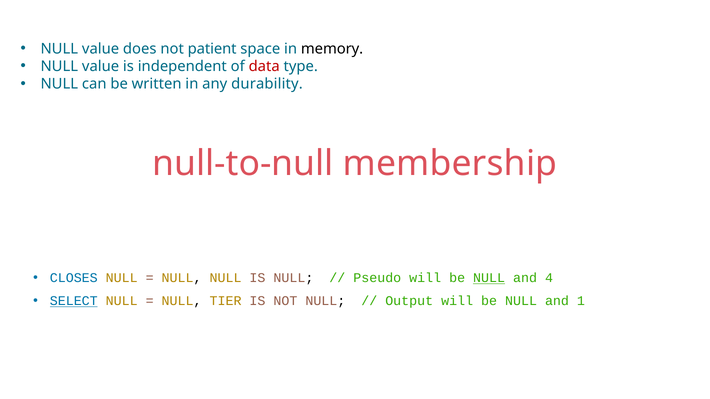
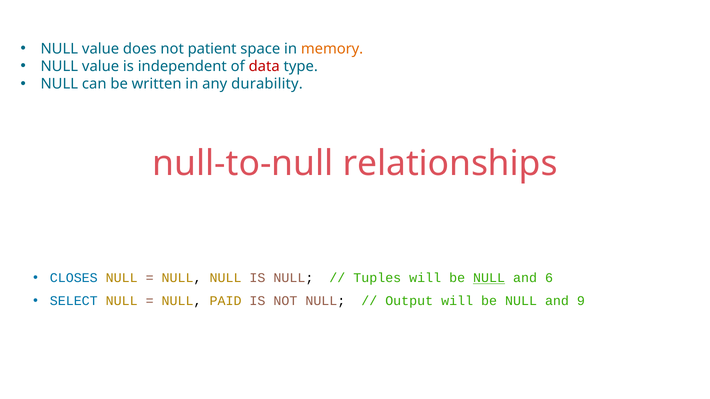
memory colour: black -> orange
membership: membership -> relationships
Pseudo: Pseudo -> Tuples
4: 4 -> 6
SELECT underline: present -> none
TIER: TIER -> PAID
1: 1 -> 9
